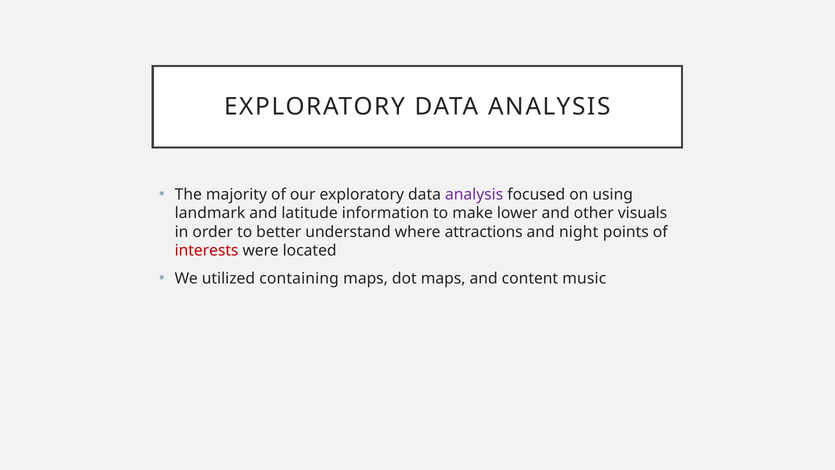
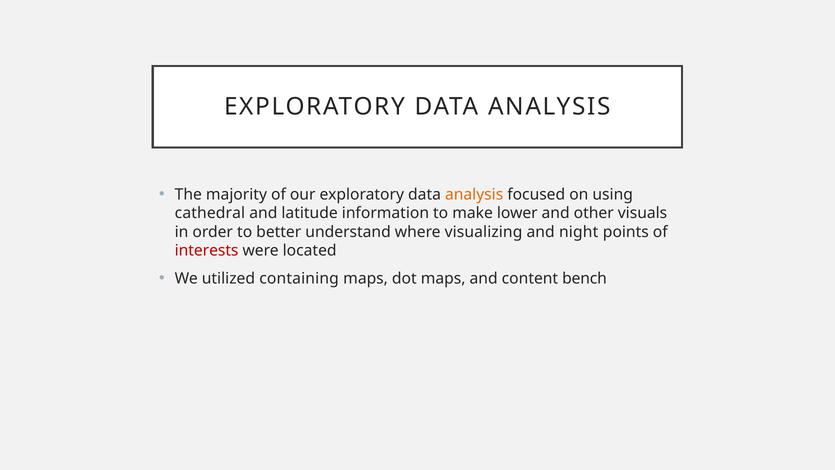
analysis at (474, 194) colour: purple -> orange
landmark: landmark -> cathedral
attractions: attractions -> visualizing
music: music -> bench
